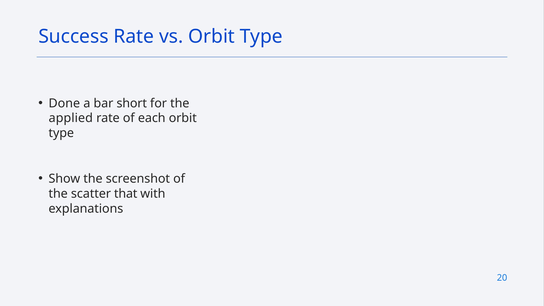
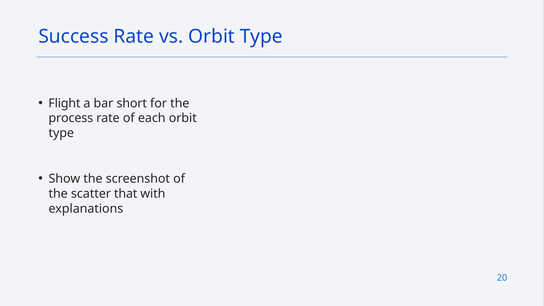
Done: Done -> Flight
applied: applied -> process
